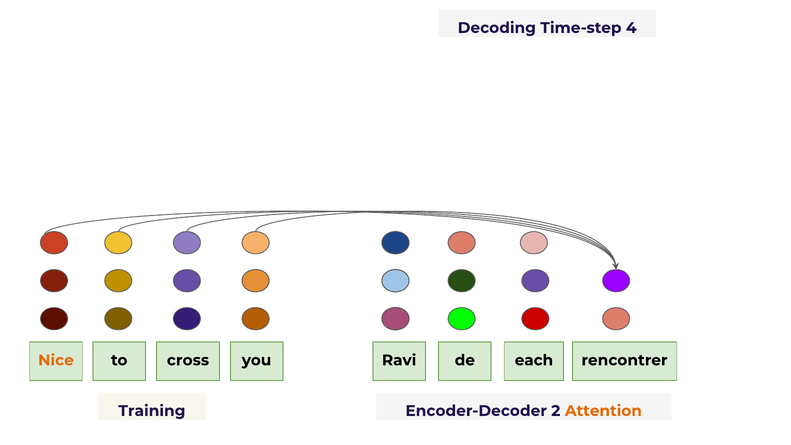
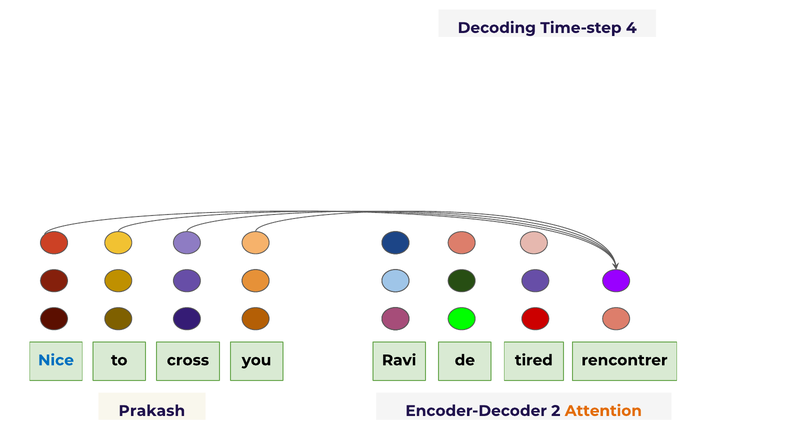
Nice colour: orange -> blue
each: each -> tired
Training: Training -> Prakash
